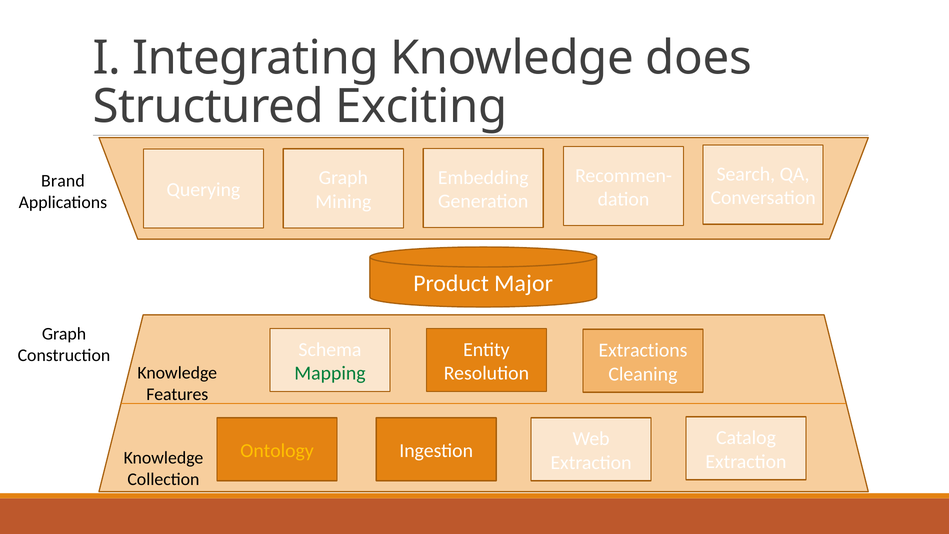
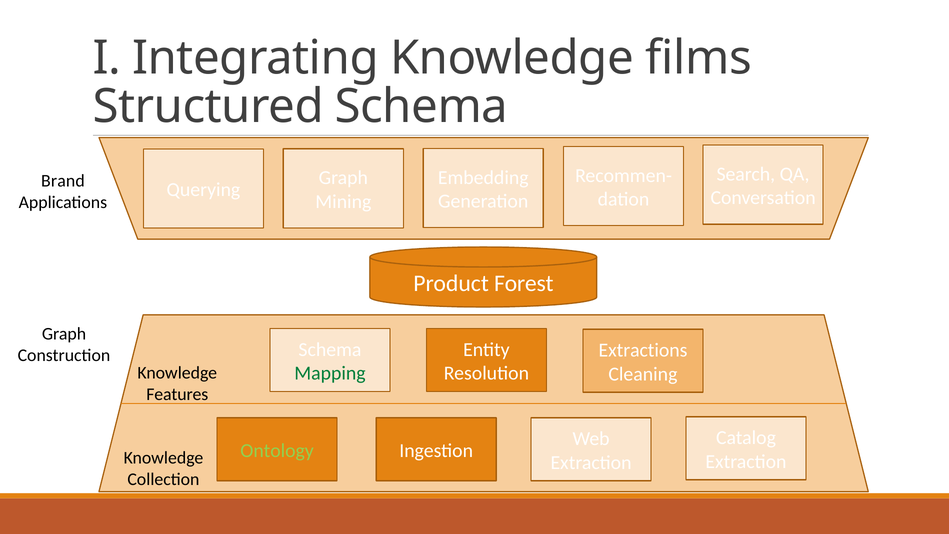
does: does -> films
Structured Exciting: Exciting -> Schema
Major: Major -> Forest
Ontology colour: yellow -> light green
